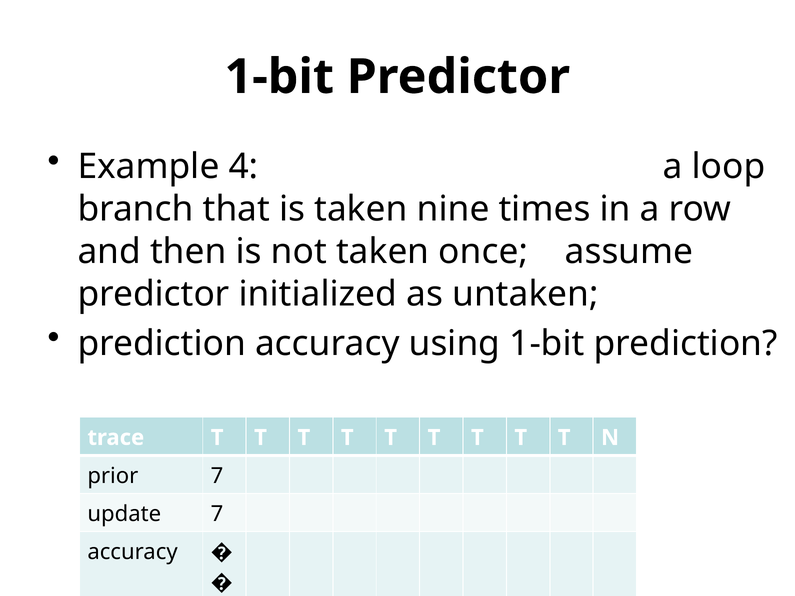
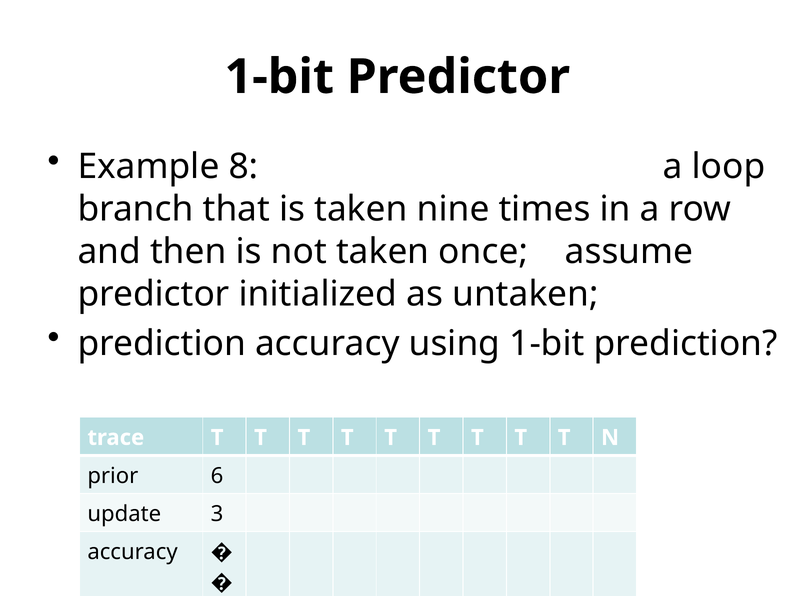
4: 4 -> 8
prior 7: 7 -> 6
update 7: 7 -> 3
